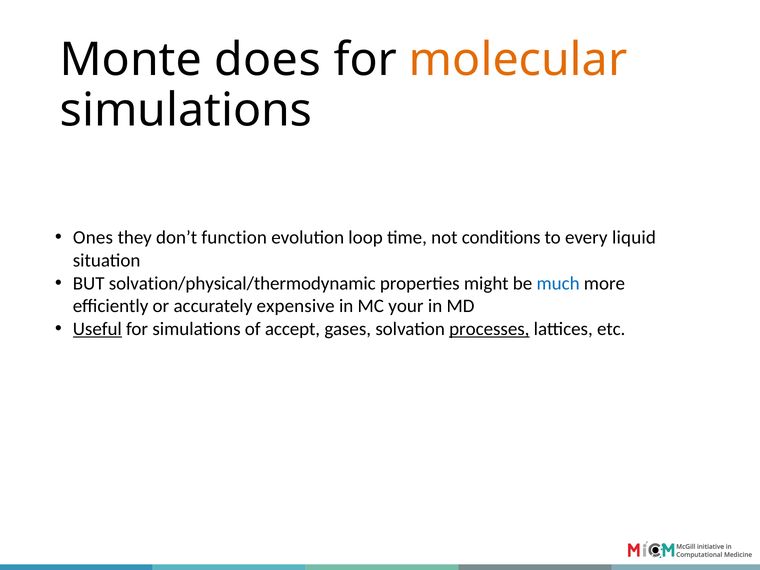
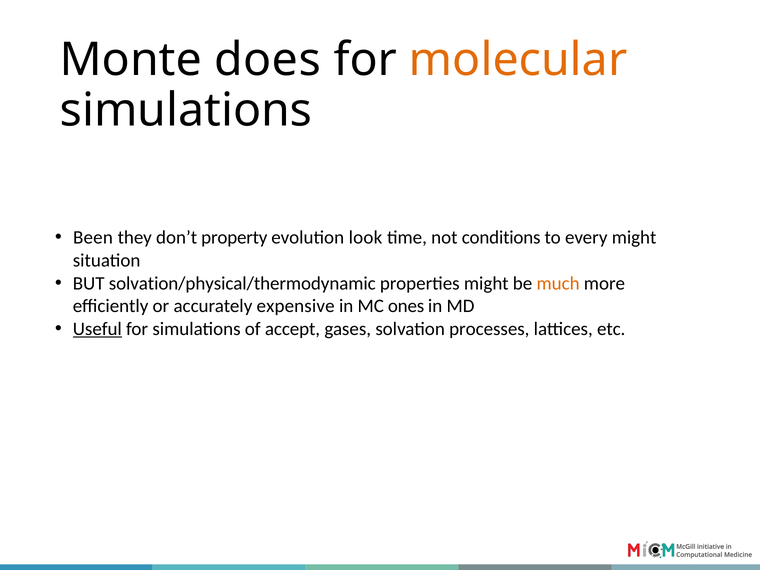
Ones: Ones -> Been
function: function -> property
loop: loop -> look
every liquid: liquid -> might
much colour: blue -> orange
your: your -> ones
processes underline: present -> none
